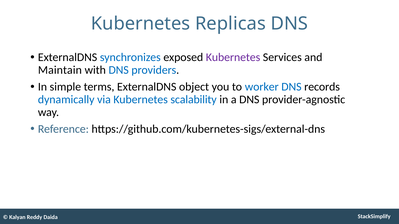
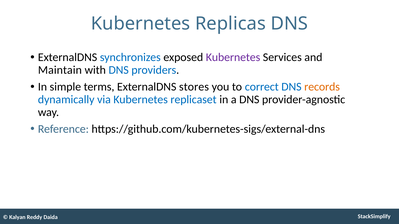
object: object -> stores
worker: worker -> correct
records colour: black -> orange
scalability: scalability -> replicaset
